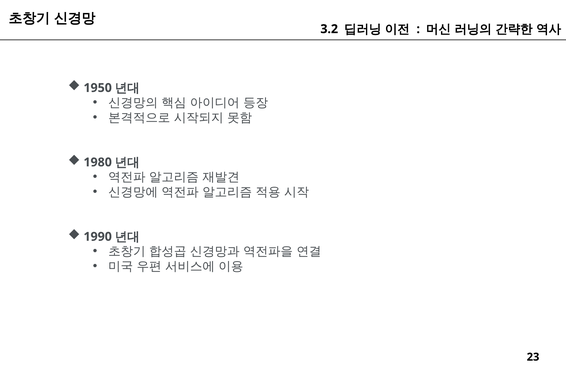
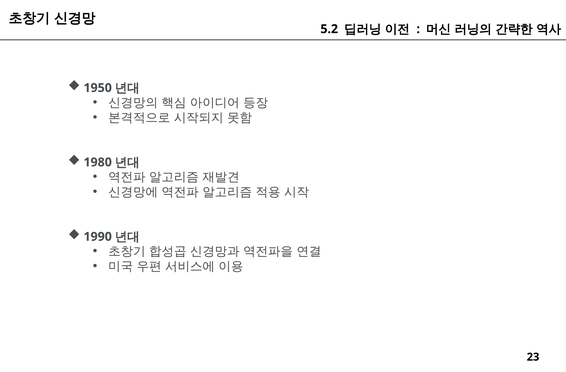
3.2: 3.2 -> 5.2
